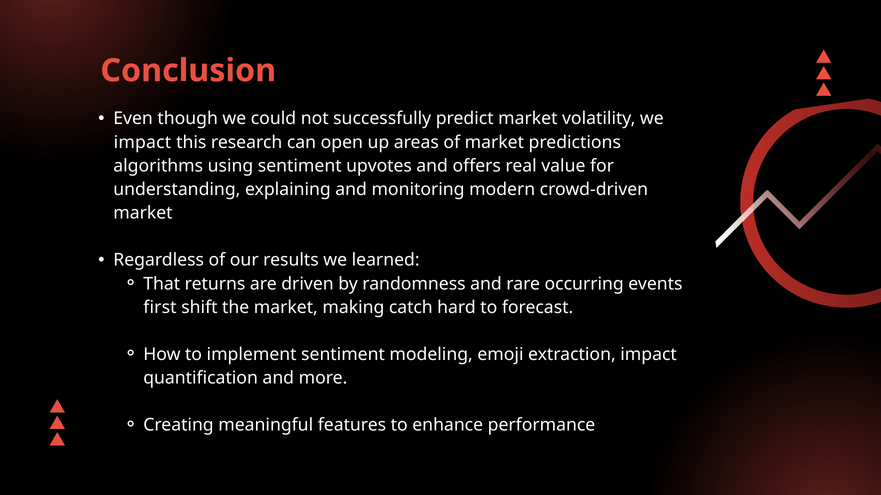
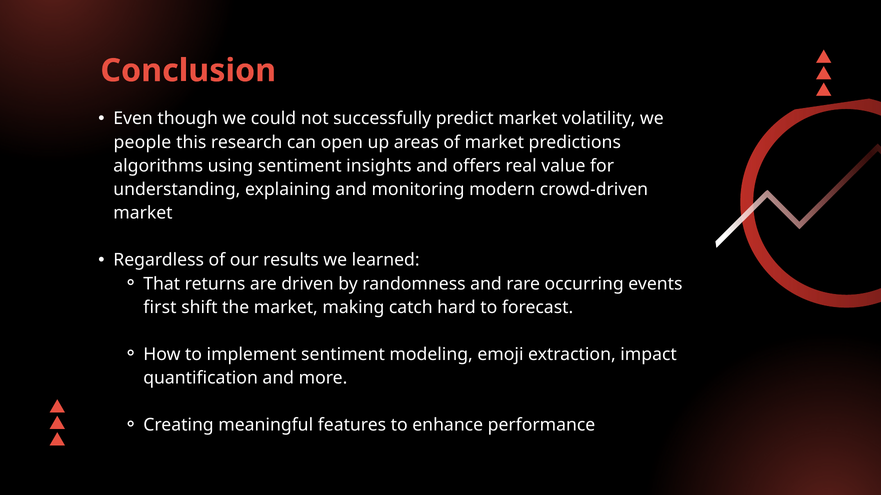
impact at (142, 142): impact -> people
upvotes: upvotes -> insights
